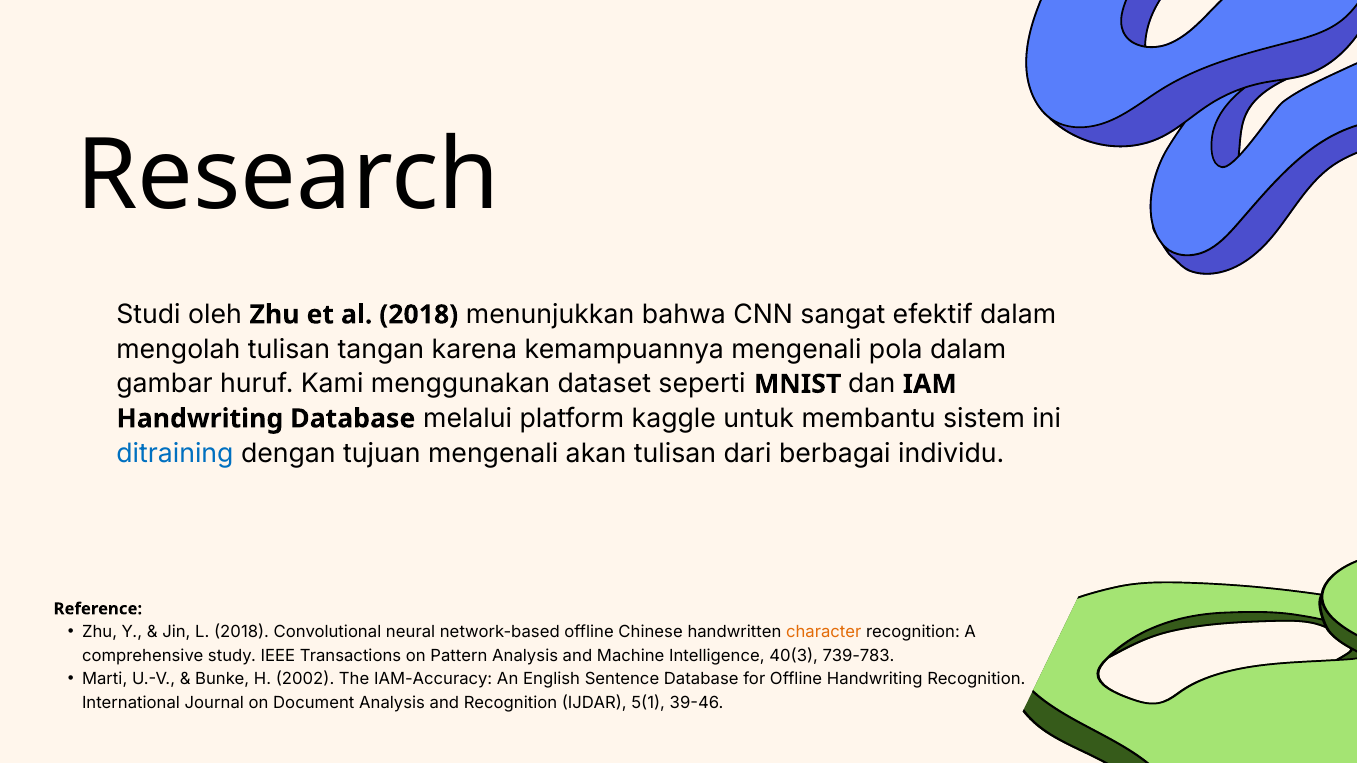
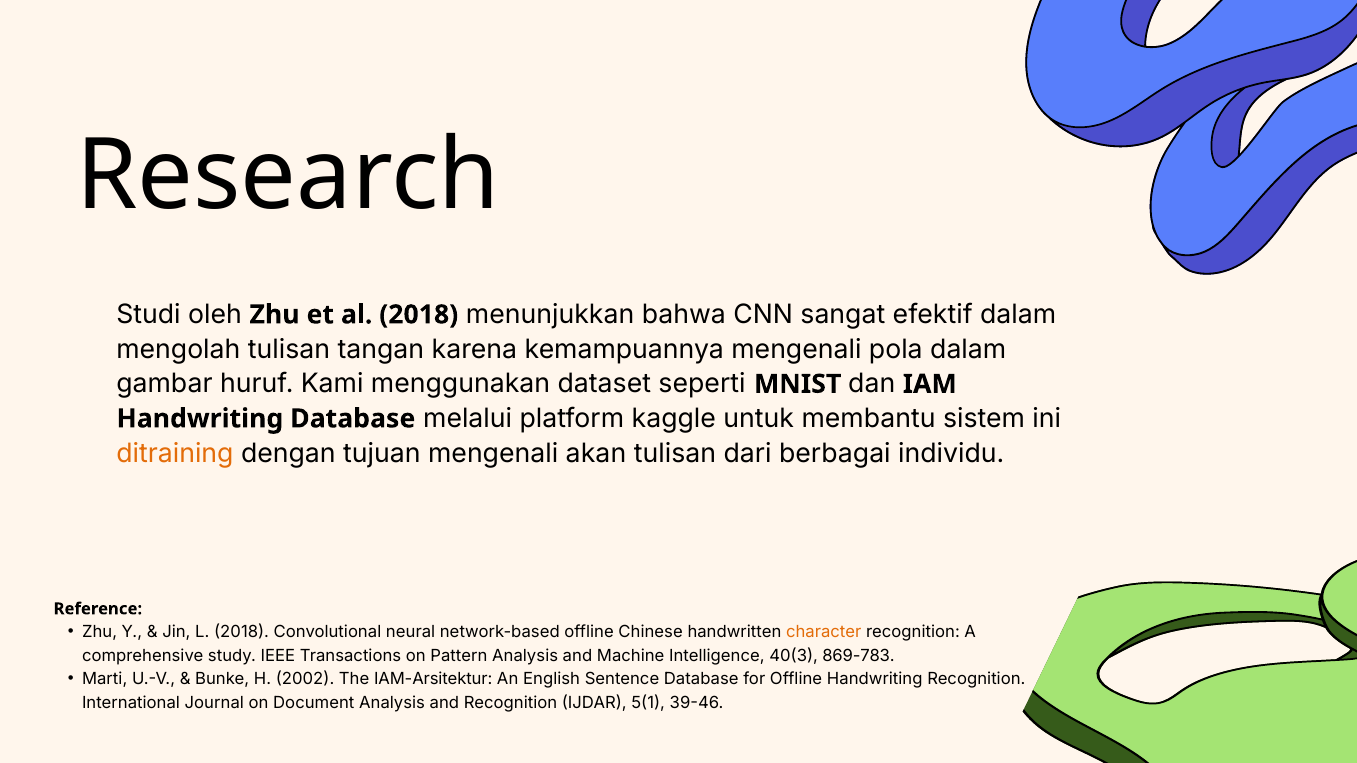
ditraining colour: blue -> orange
739-783: 739-783 -> 869-783
IAM-Accuracy: IAM-Accuracy -> IAM-Arsitektur
